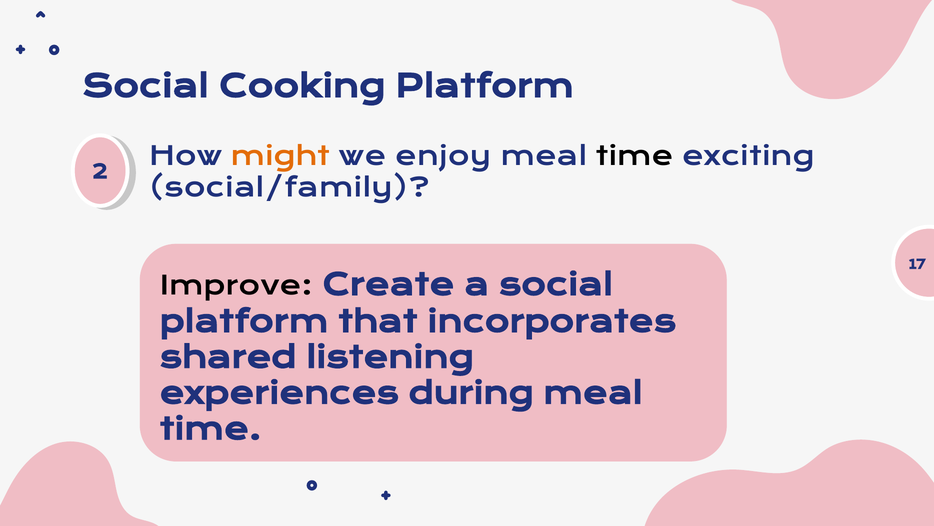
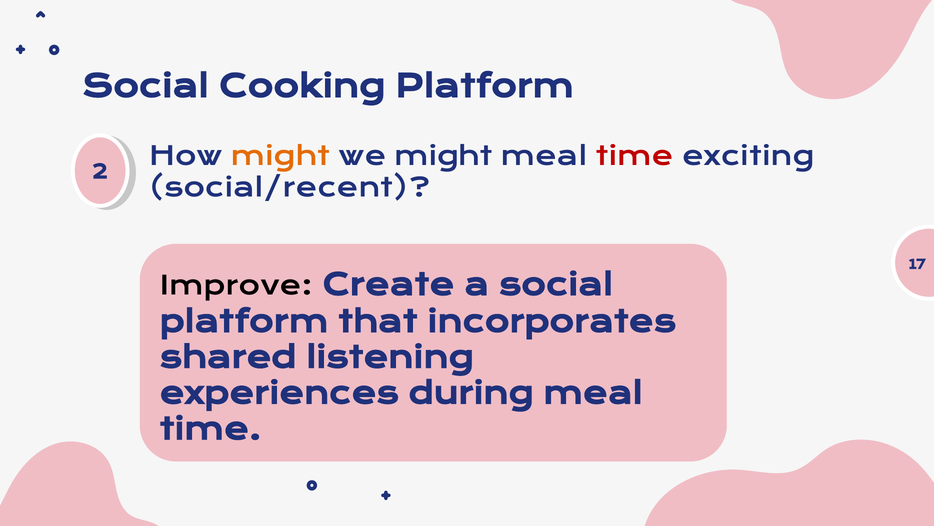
we enjoy: enjoy -> might
time at (635, 157) colour: black -> red
social/family: social/family -> social/recent
